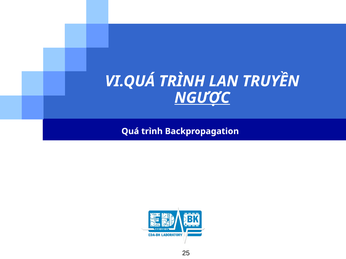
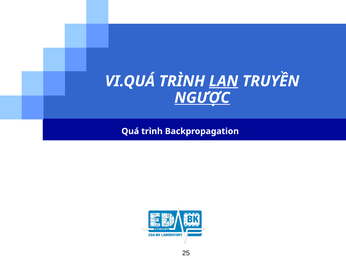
LAN underline: none -> present
